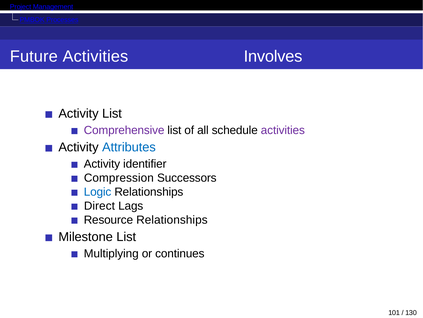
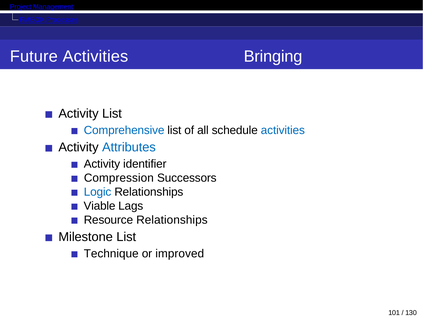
Involves: Involves -> Bringing
Comprehensive colour: purple -> blue
activities at (283, 130) colour: purple -> blue
Direct: Direct -> Viable
Multiplying: Multiplying -> Technique
continues: continues -> improved
